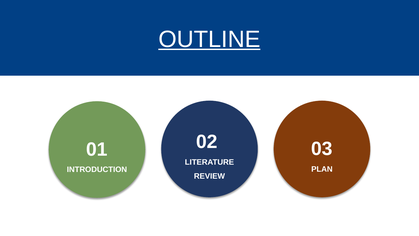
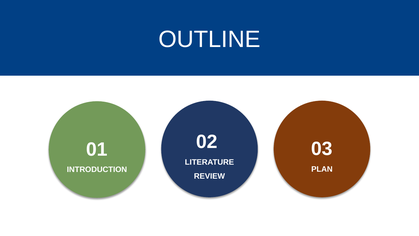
OUTLINE underline: present -> none
